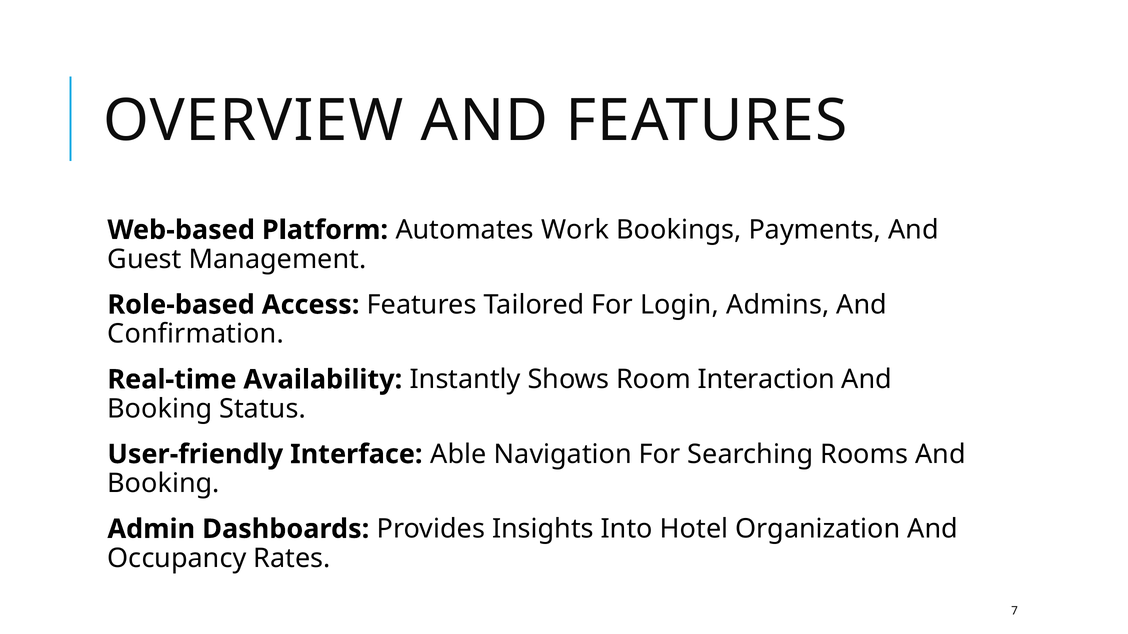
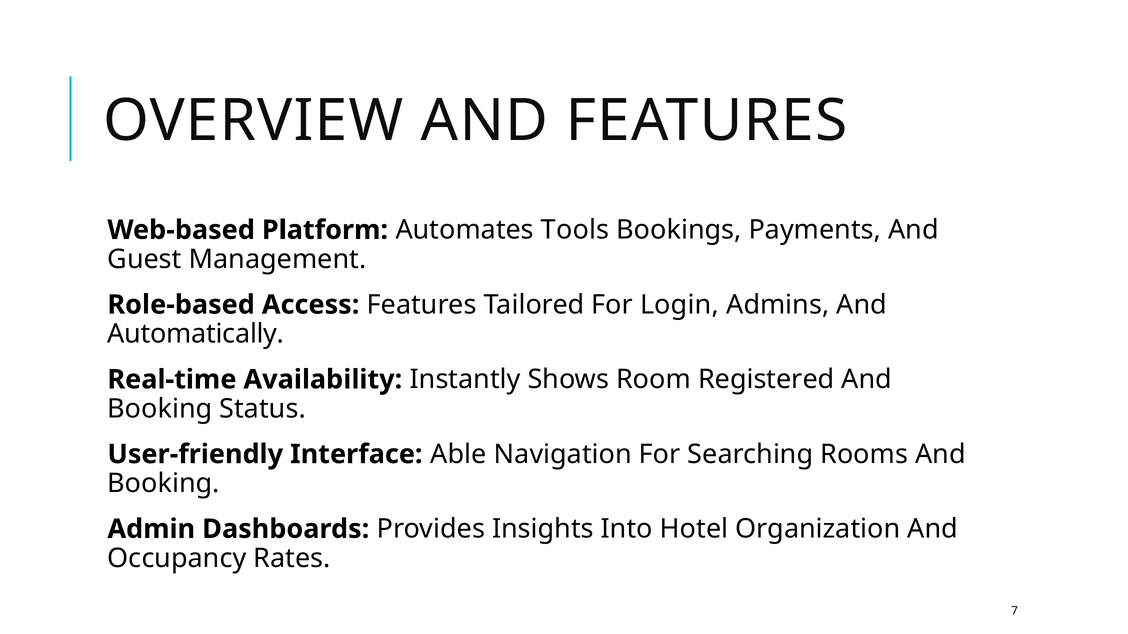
Work: Work -> Tools
Confirmation: Confirmation -> Automatically
Interaction: Interaction -> Registered
